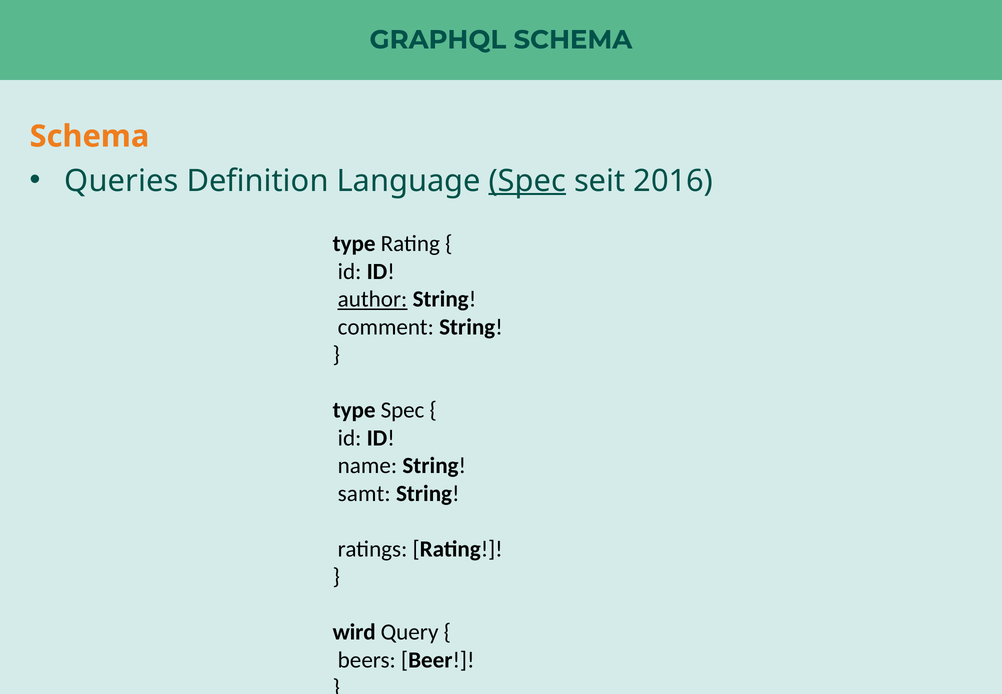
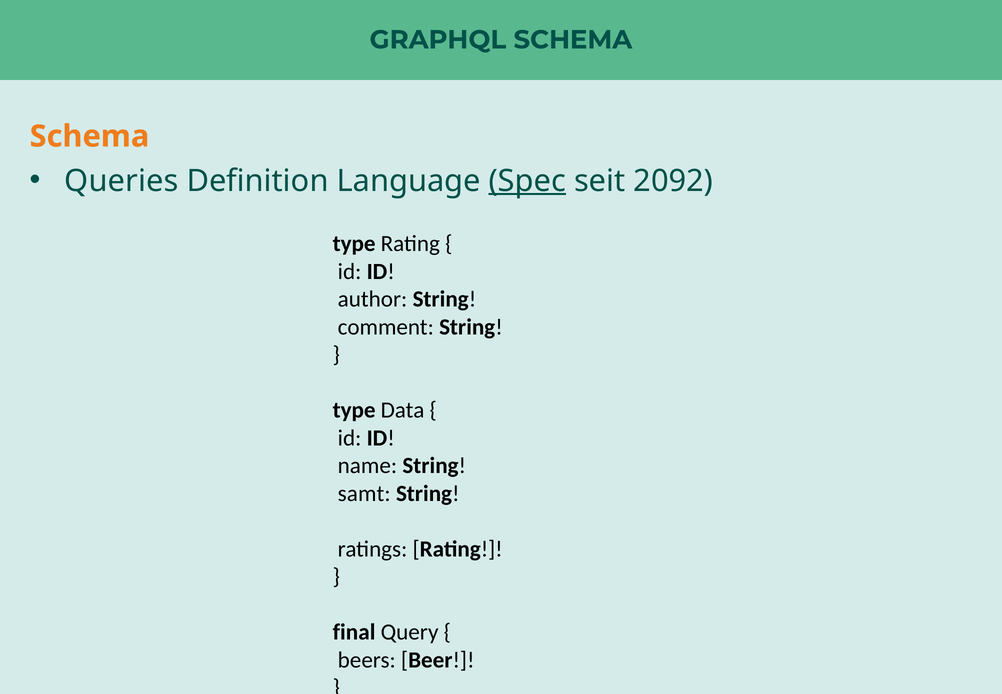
2016: 2016 -> 2092
author underline: present -> none
type Spec: Spec -> Data
wird: wird -> final
